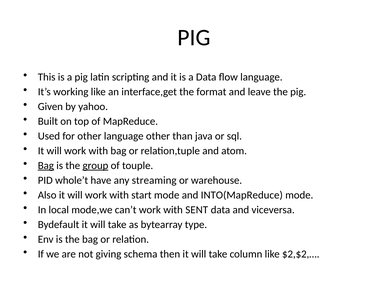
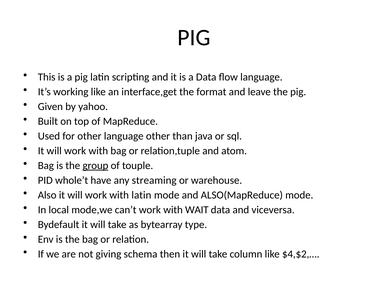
Bag at (46, 166) underline: present -> none
with start: start -> latin
INTO(MapReduce: INTO(MapReduce -> ALSO(MapReduce
SENT: SENT -> WAIT
$2,$2,…: $2,$2,… -> $4,$2,…
